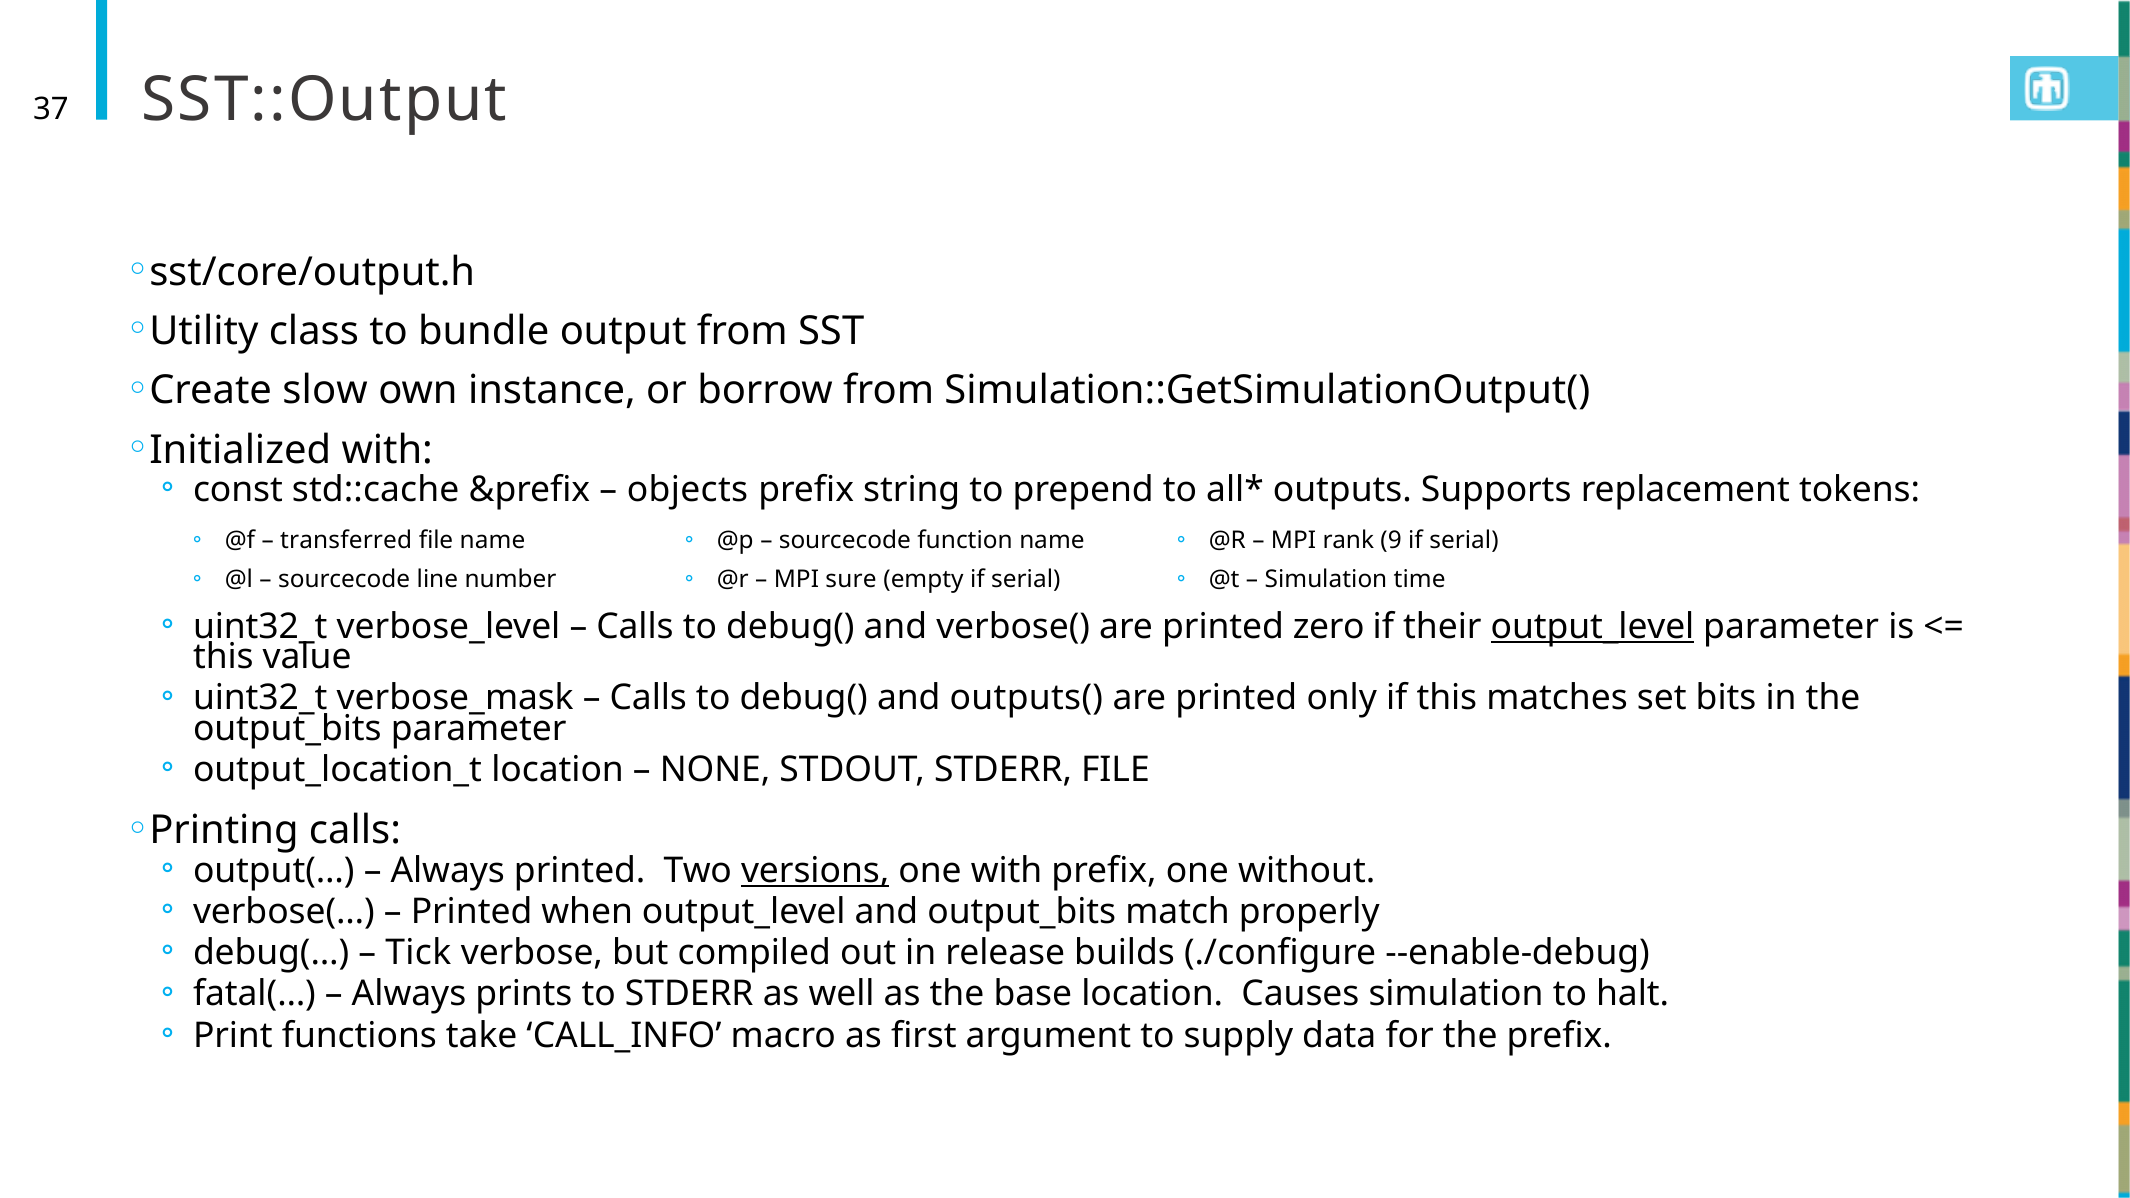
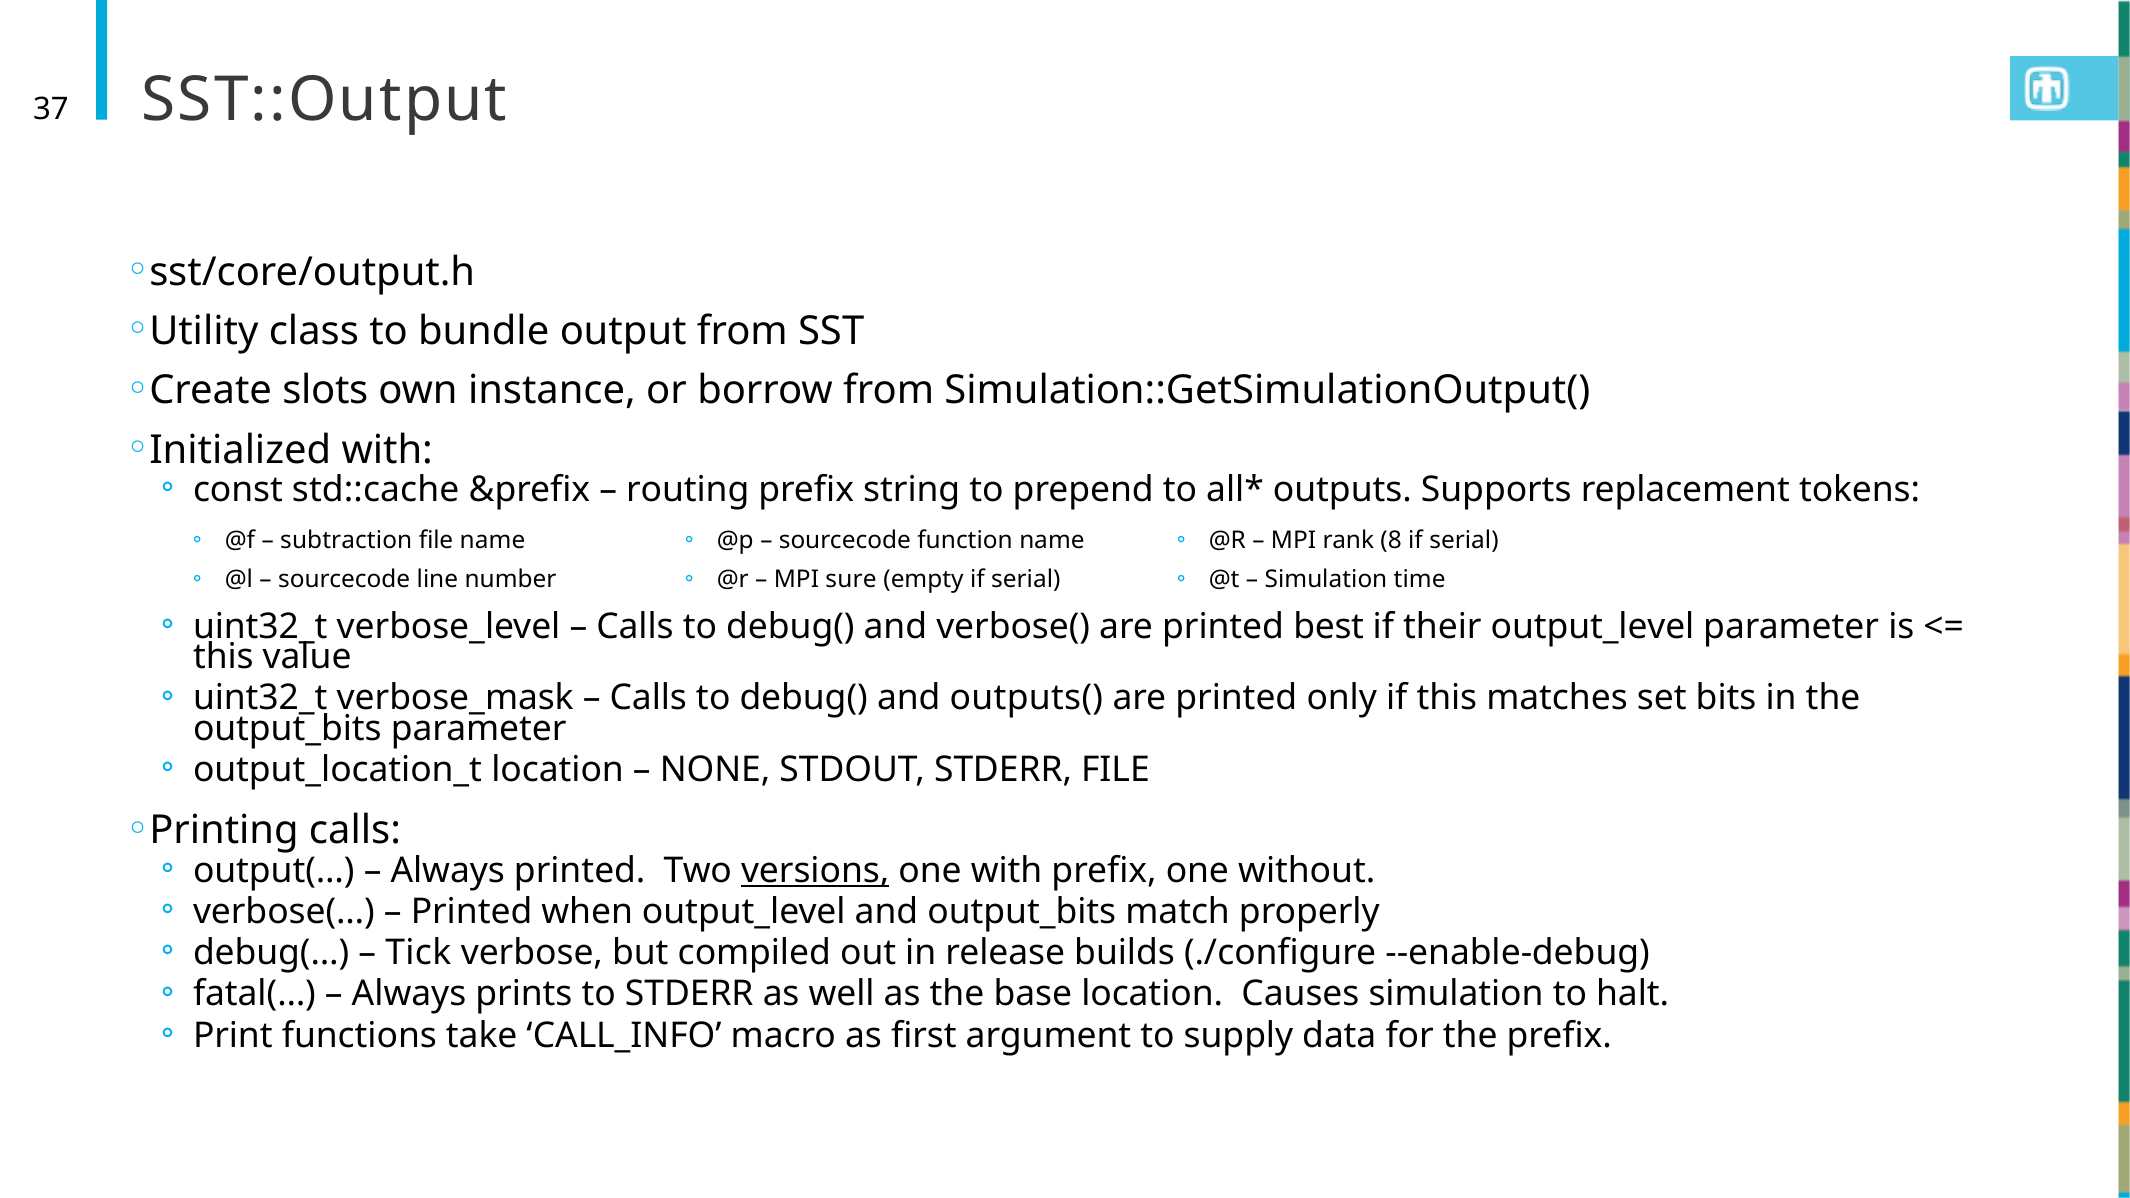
slow: slow -> slots
objects: objects -> routing
transferred: transferred -> subtraction
9: 9 -> 8
zero: zero -> best
output_level at (1593, 627) underline: present -> none
